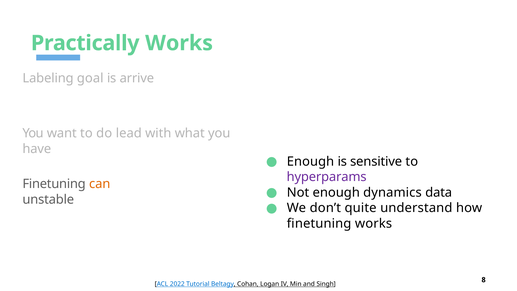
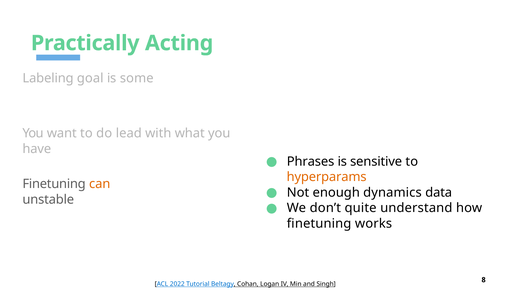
Practically Works: Works -> Acting
arrive: arrive -> some
Enough at (310, 161): Enough -> Phrases
hyperparams colour: purple -> orange
